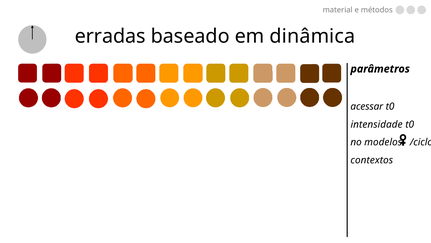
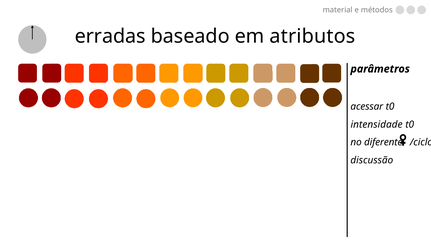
dinâmica: dinâmica -> atributos
modelos: modelos -> diferente
contextos: contextos -> discussão
